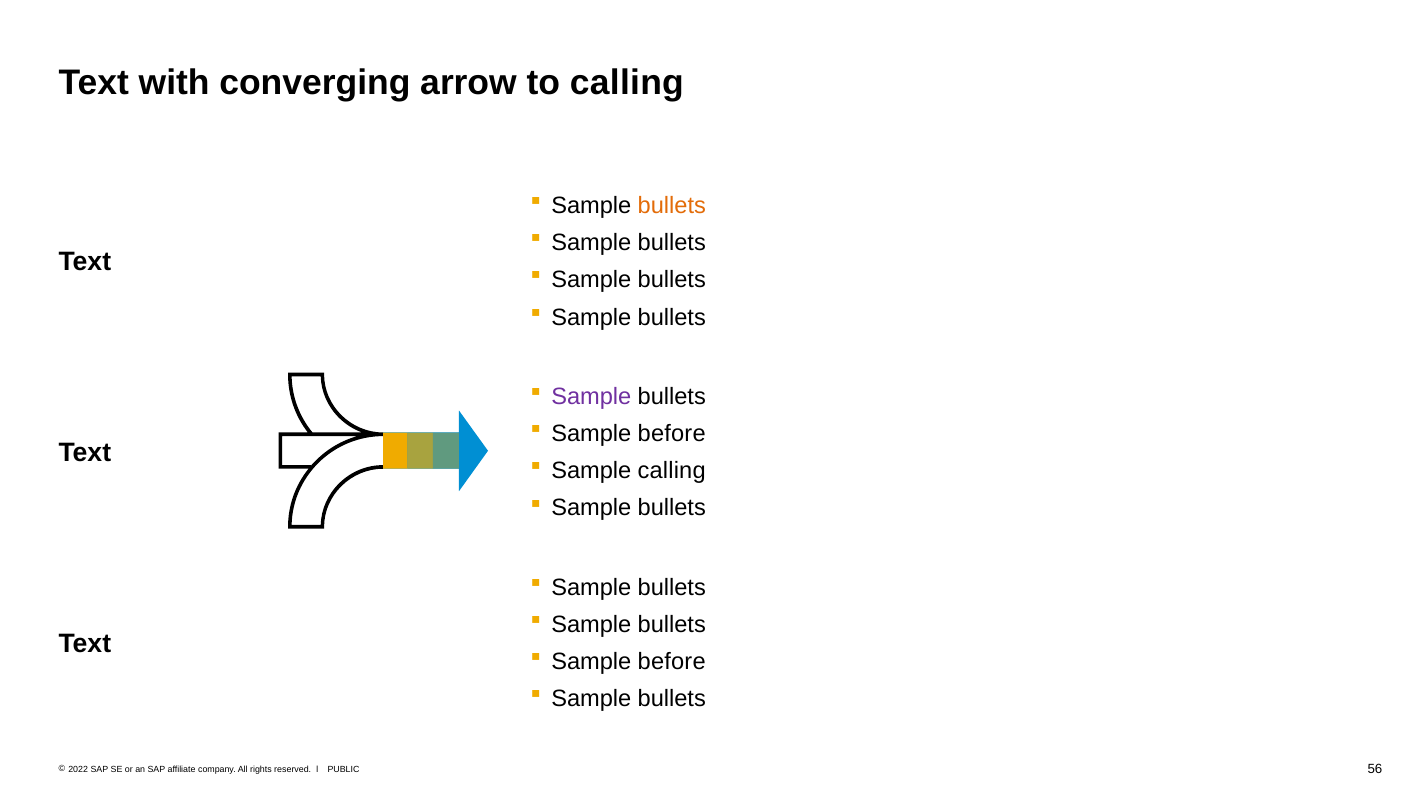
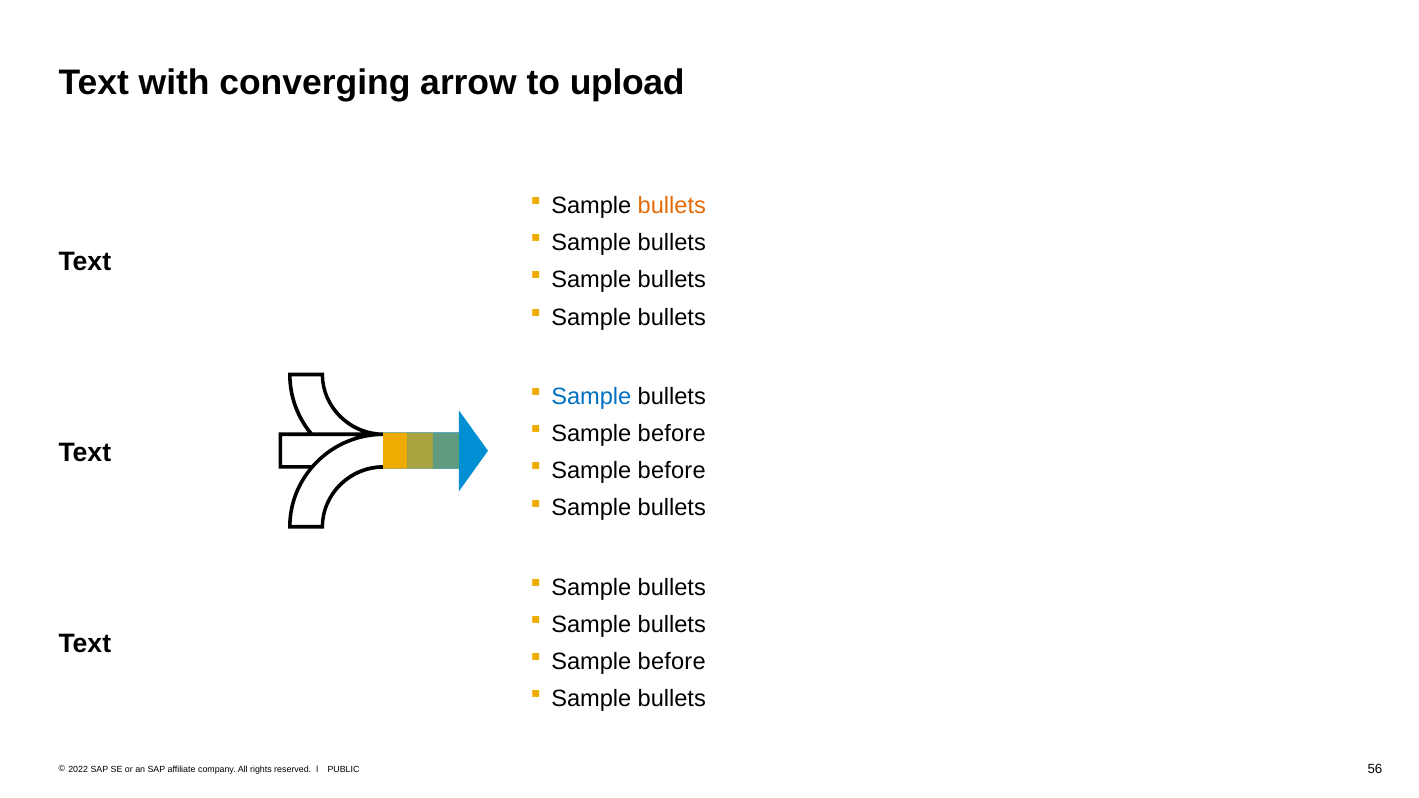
to calling: calling -> upload
Sample at (591, 396) colour: purple -> blue
calling at (672, 471): calling -> before
